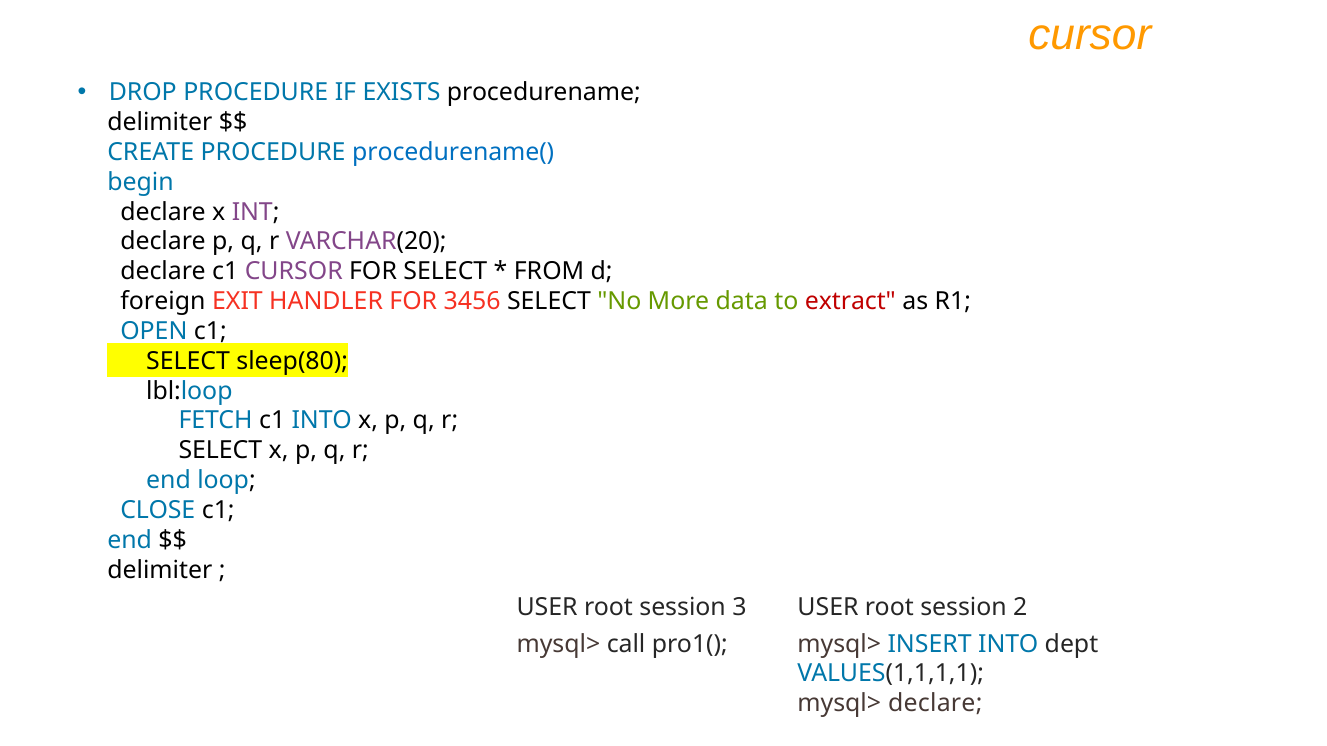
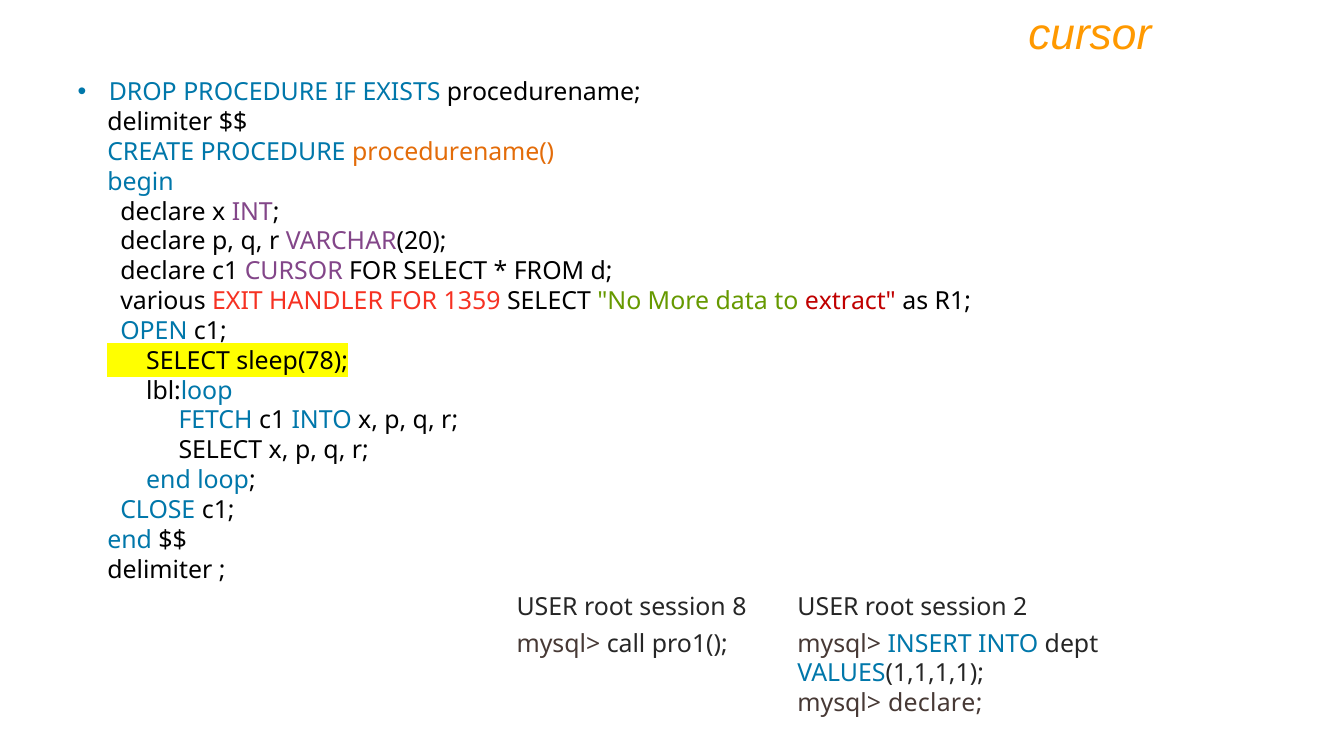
procedurename( colour: blue -> orange
foreign: foreign -> various
3456: 3456 -> 1359
sleep(80: sleep(80 -> sleep(78
3: 3 -> 8
